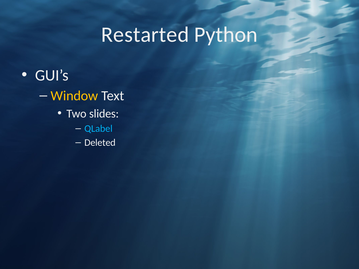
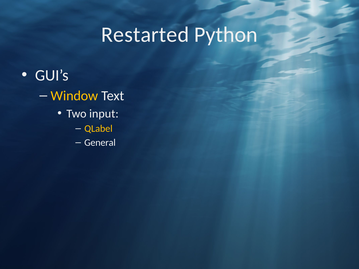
slides: slides -> input
QLabel colour: light blue -> yellow
Deleted: Deleted -> General
